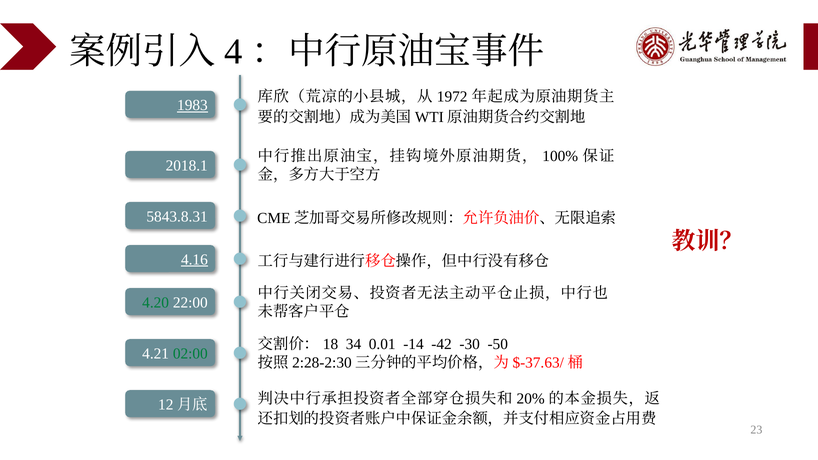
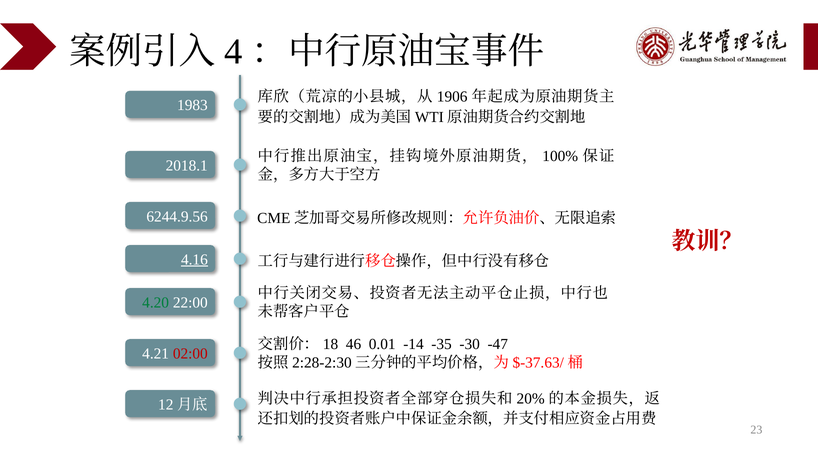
1972: 1972 -> 1906
1983 underline: present -> none
5843.8.31: 5843.8.31 -> 6244.9.56
34: 34 -> 46
-42: -42 -> -35
-50: -50 -> -47
02:00 colour: green -> red
